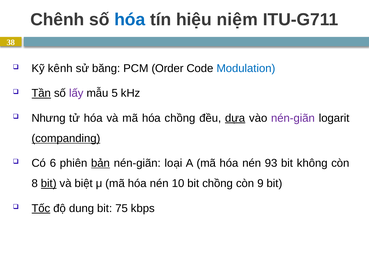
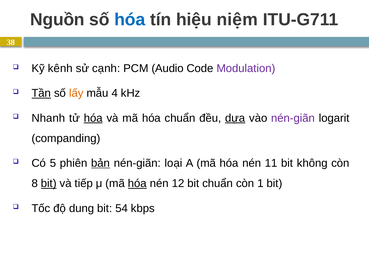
Chênh: Chênh -> Nguồn
băng: băng -> cạnh
Order: Order -> Audio
Modulation colour: blue -> purple
lấy colour: purple -> orange
5: 5 -> 4
Nhưng: Nhưng -> Nhanh
hóa at (93, 118) underline: none -> present
hóa chồng: chồng -> chuẩn
companding underline: present -> none
6: 6 -> 5
93: 93 -> 11
biệt: biệt -> tiếp
hóa at (137, 183) underline: none -> present
10: 10 -> 12
bit chồng: chồng -> chuẩn
9: 9 -> 1
Tốc underline: present -> none
75: 75 -> 54
